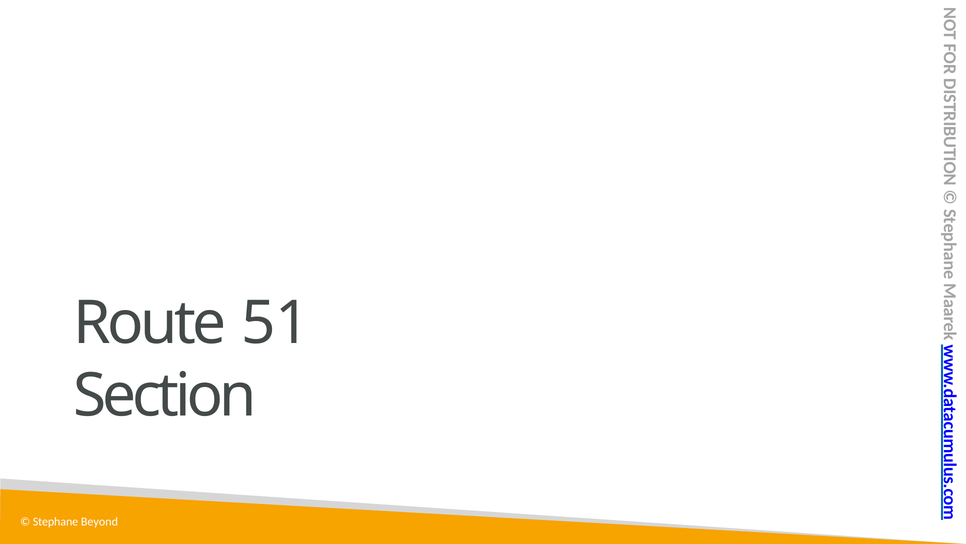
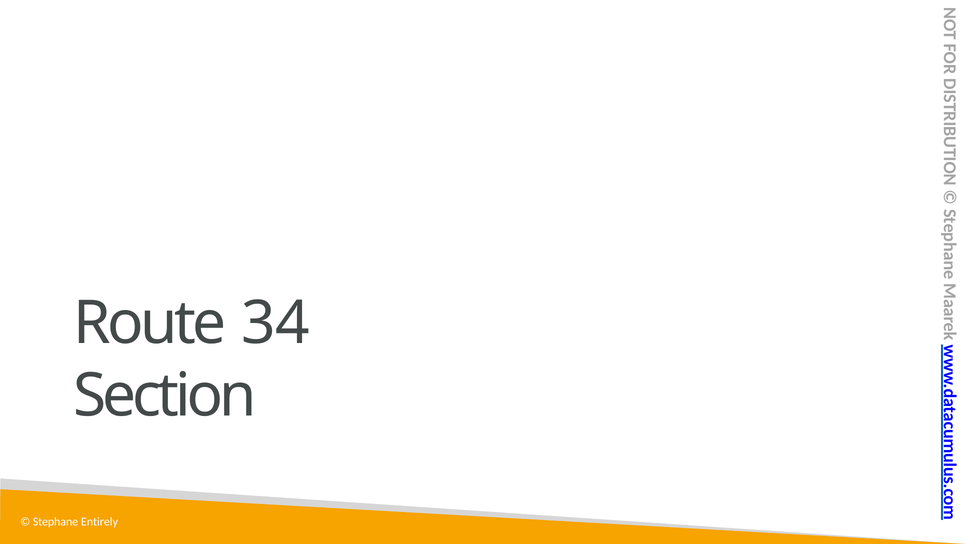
51: 51 -> 34
Beyond: Beyond -> Entirely
